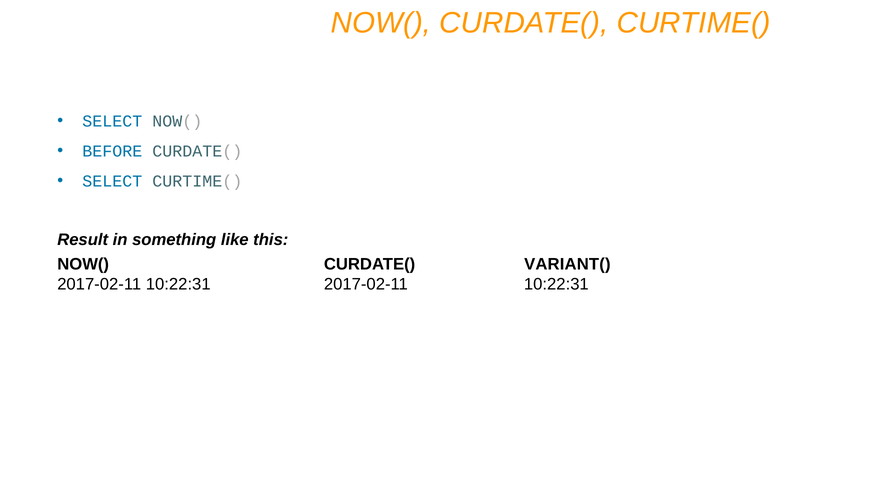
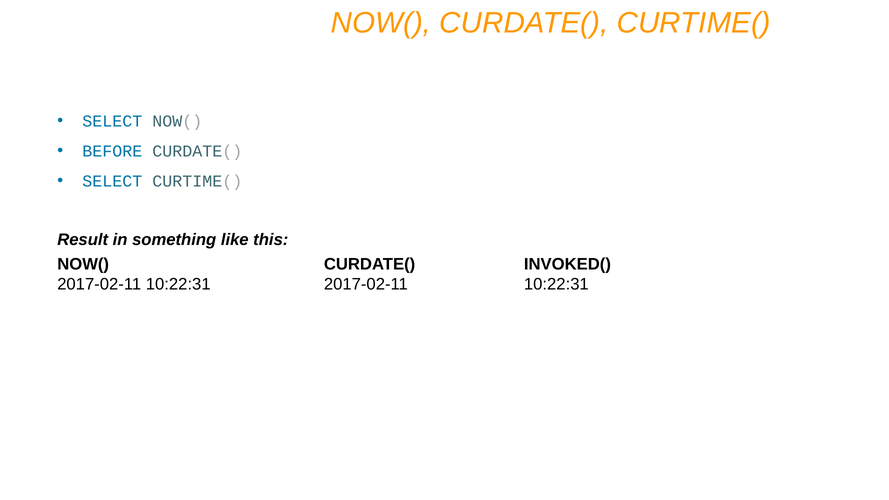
VARIANT(: VARIANT( -> INVOKED(
